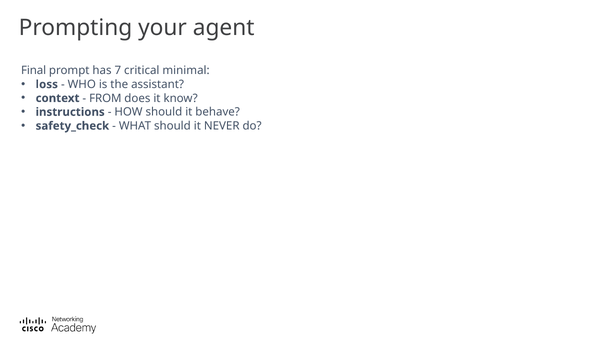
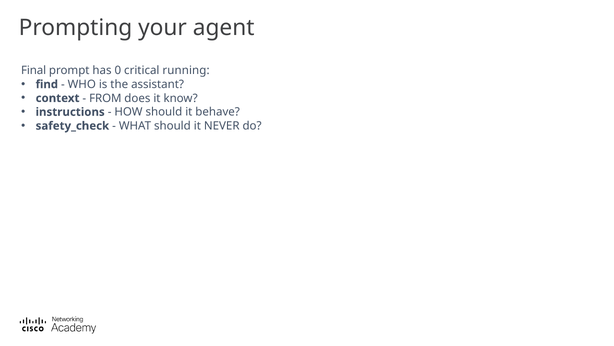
7: 7 -> 0
minimal: minimal -> running
loss: loss -> find
